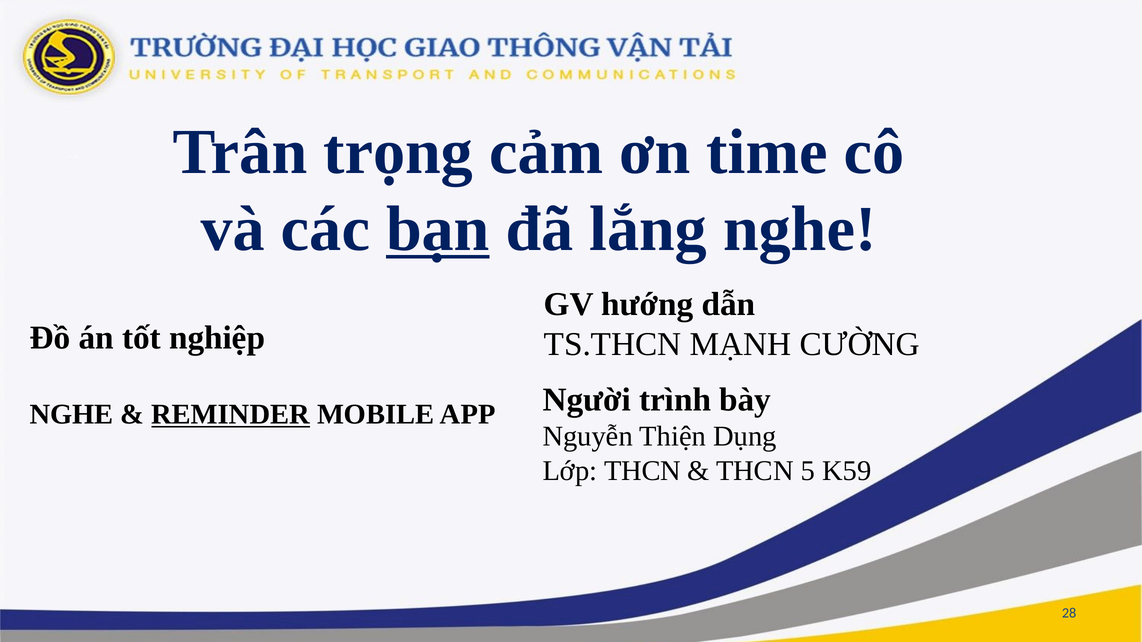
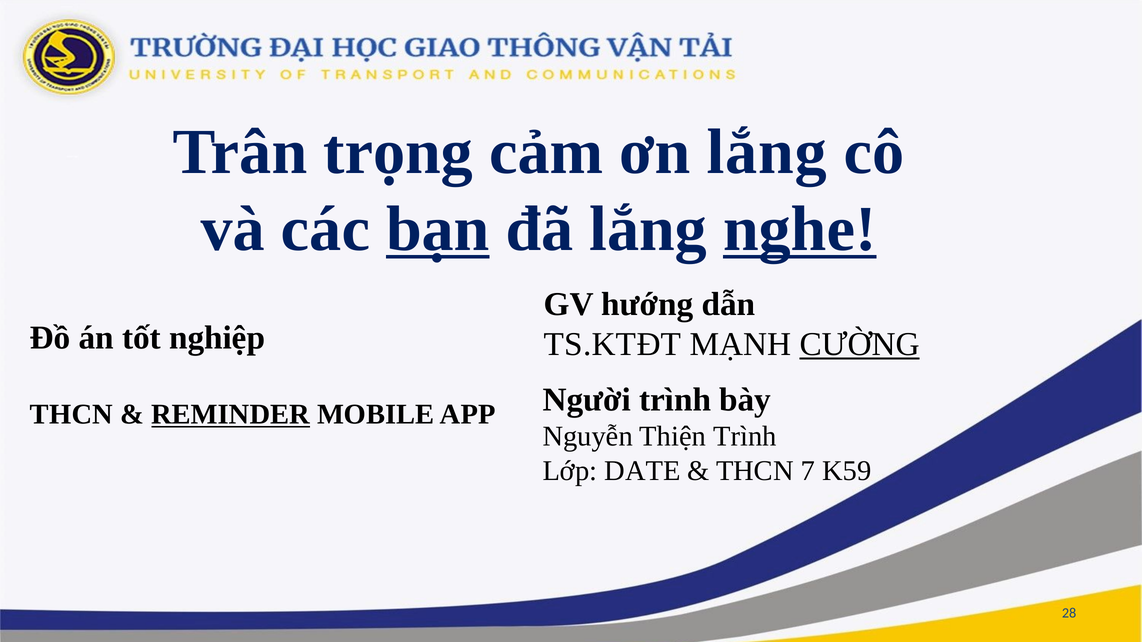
ơn time: time -> lắng
nghe at (800, 229) underline: none -> present
TS.THCN: TS.THCN -> TS.KTĐT
CƯỜNG underline: none -> present
NGHE at (72, 415): NGHE -> THCN
Thiện Dụng: Dụng -> Trình
Lớp THCN: THCN -> DATE
5: 5 -> 7
